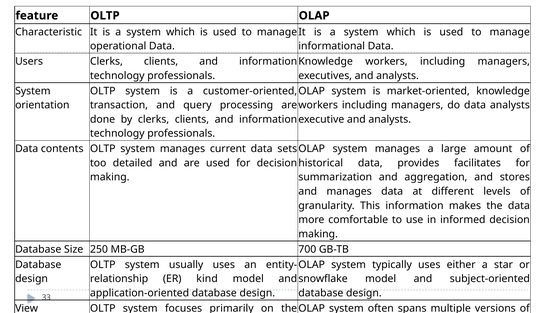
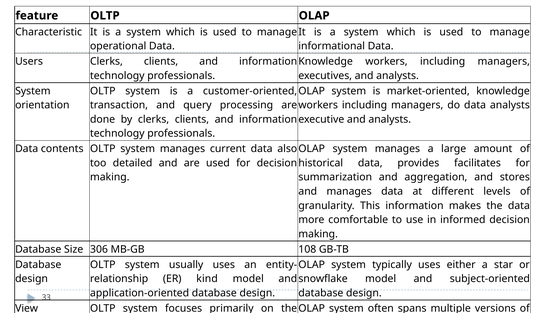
data sets: sets -> also
250: 250 -> 306
700: 700 -> 108
